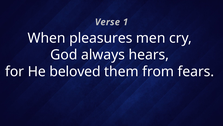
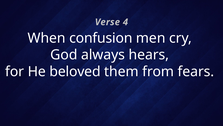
1: 1 -> 4
pleasures: pleasures -> confusion
